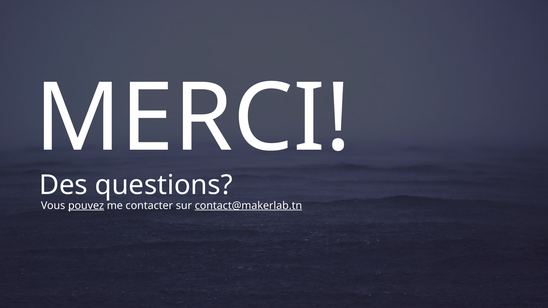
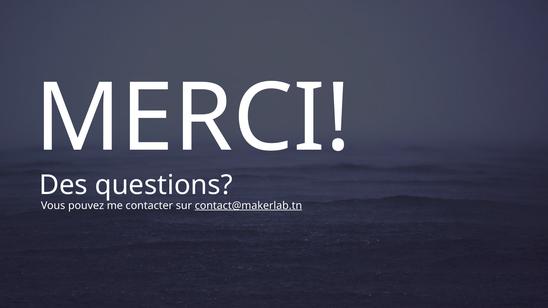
pouvez underline: present -> none
